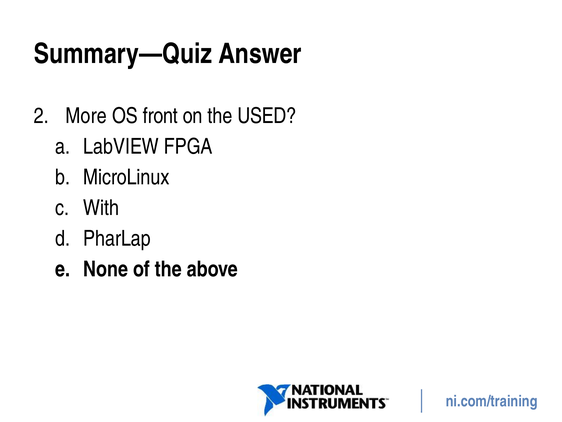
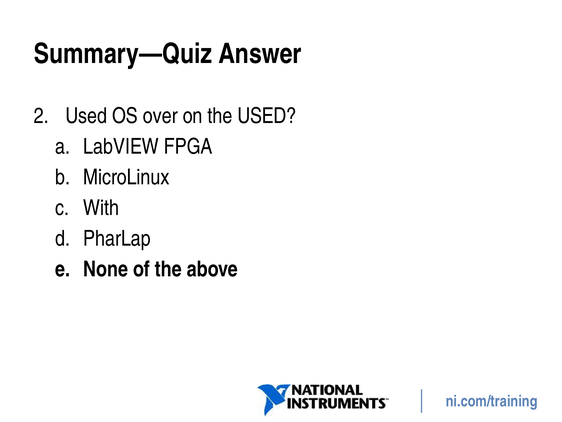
More at (86, 116): More -> Used
front: front -> over
